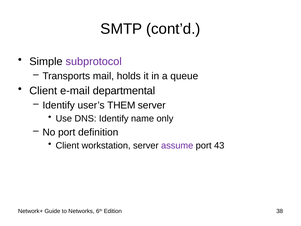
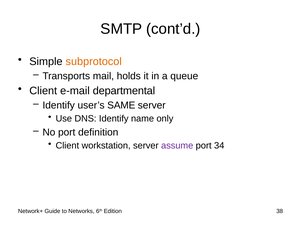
subprotocol colour: purple -> orange
THEM: THEM -> SAME
43: 43 -> 34
